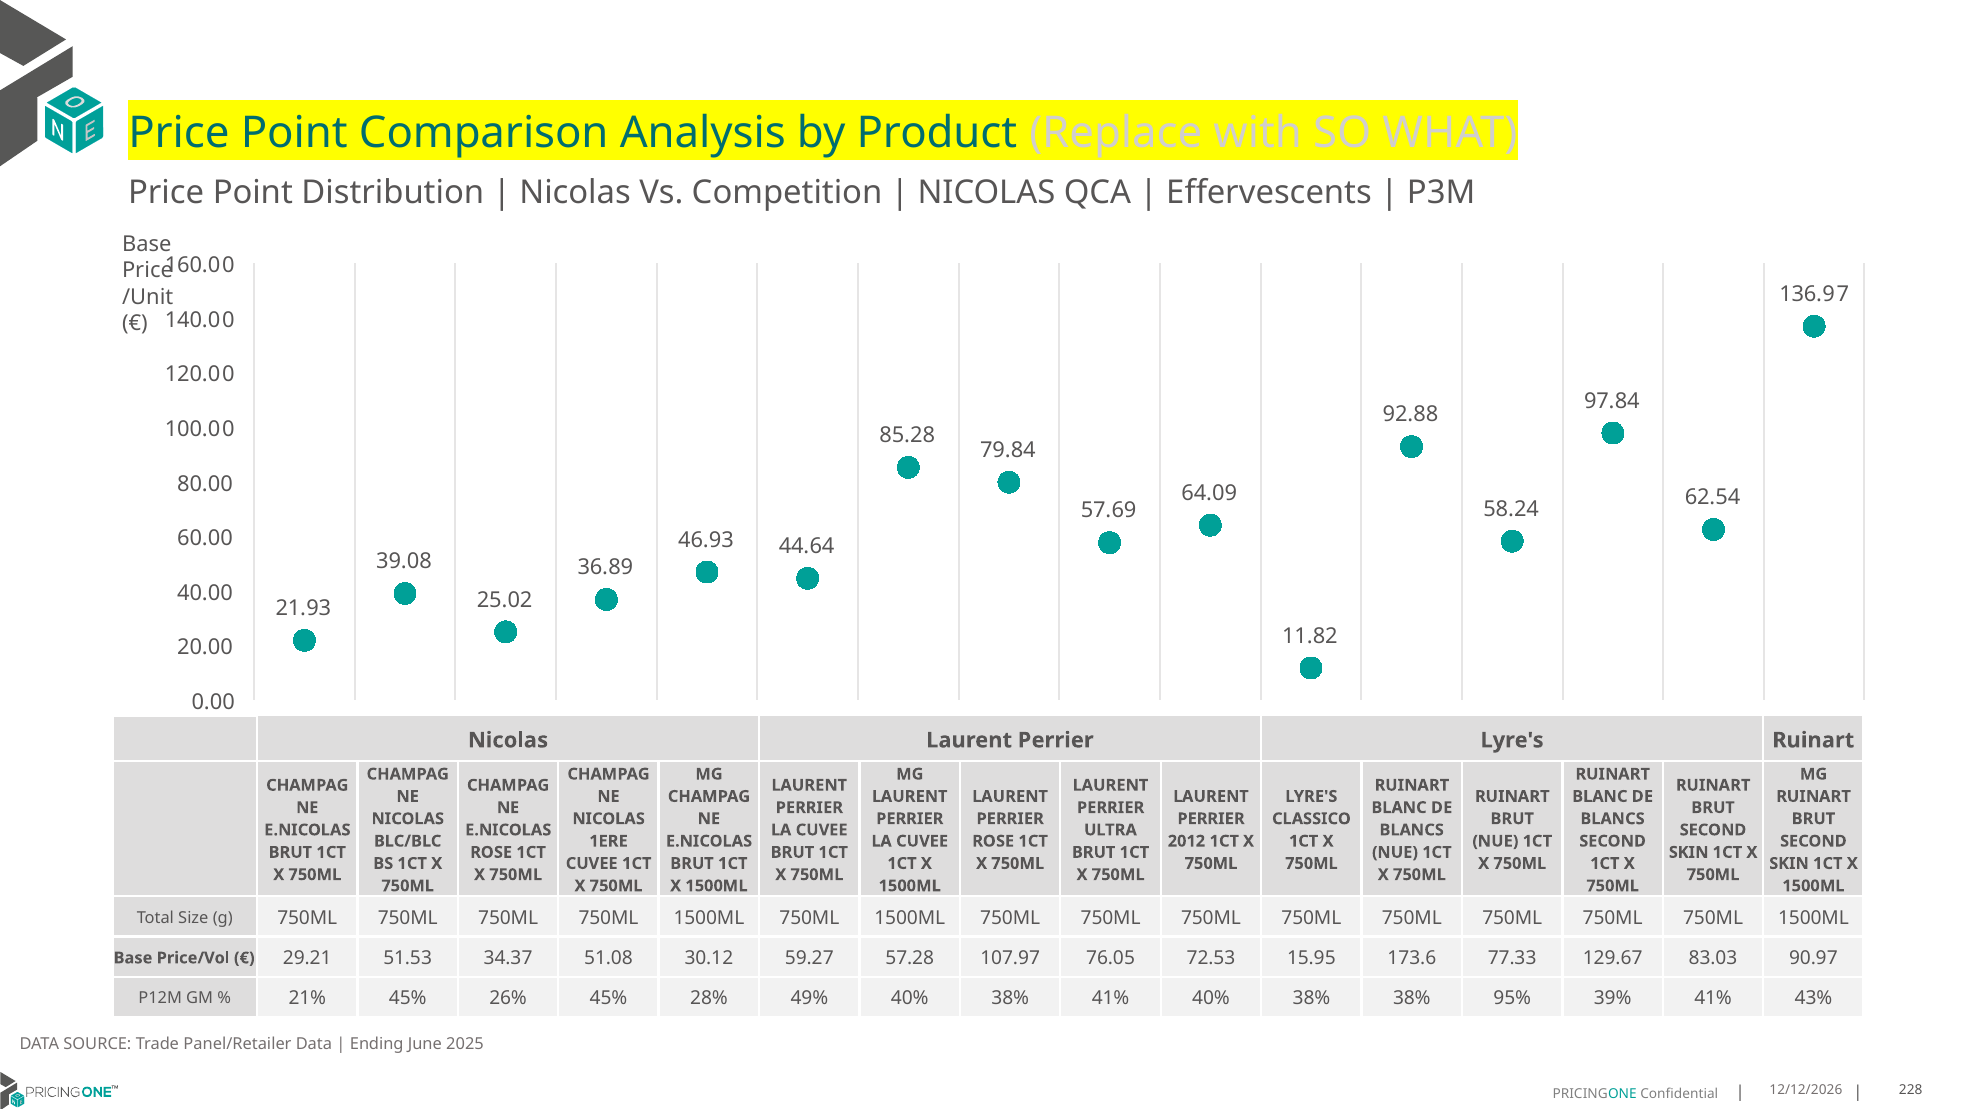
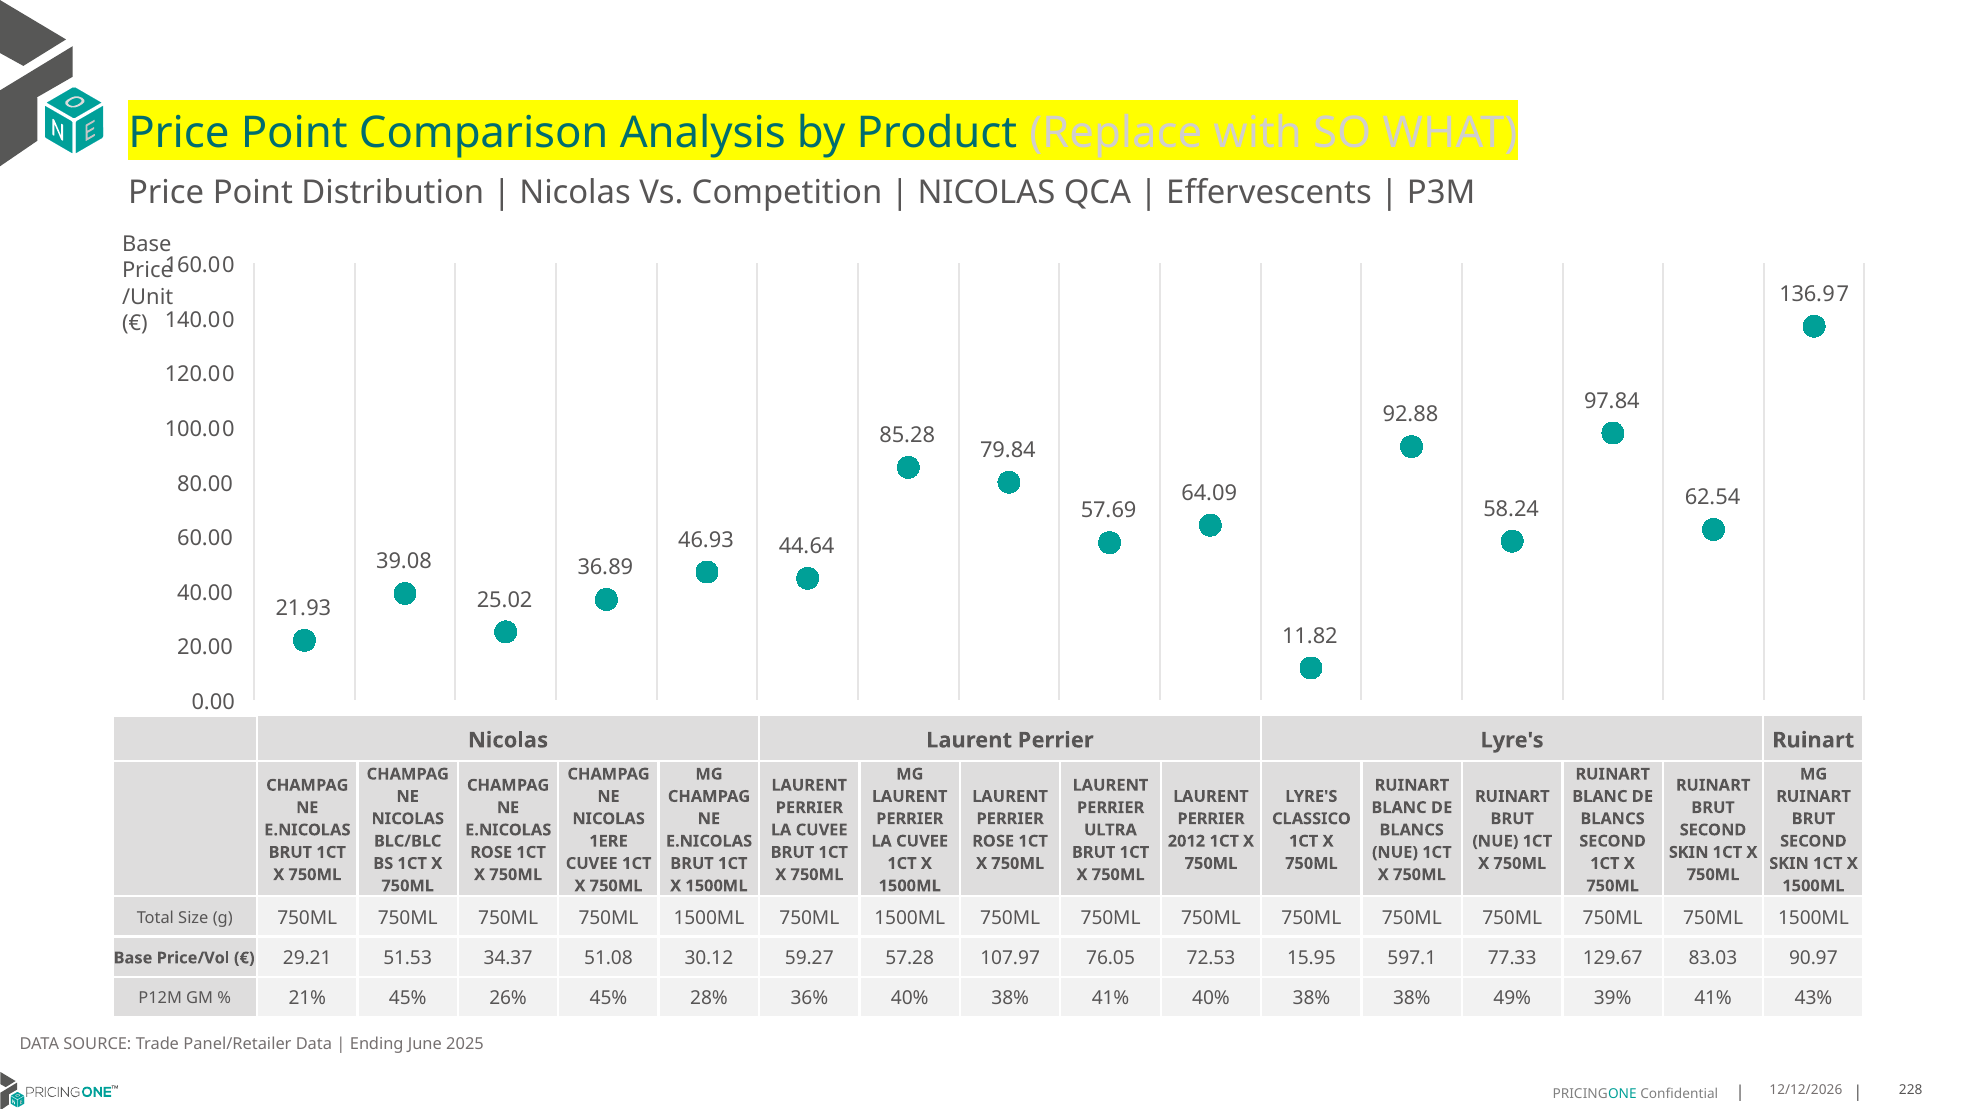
173.6: 173.6 -> 597.1
49%: 49% -> 36%
95%: 95% -> 49%
